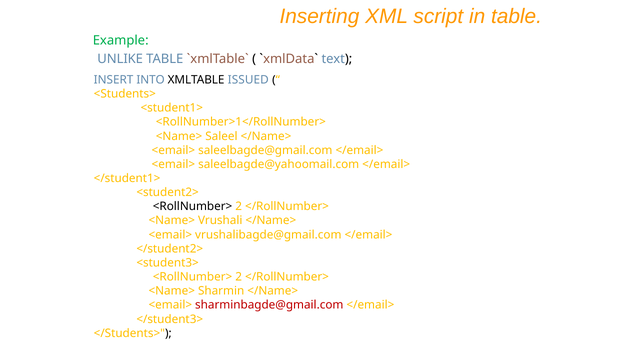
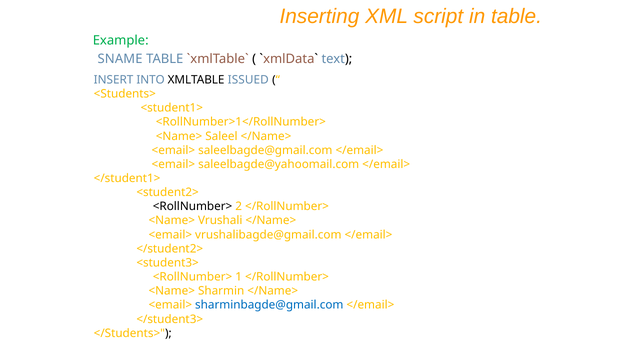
UNLIKE: UNLIKE -> SNAME
2 at (239, 277): 2 -> 1
sharminbagde@gmail.com colour: red -> blue
